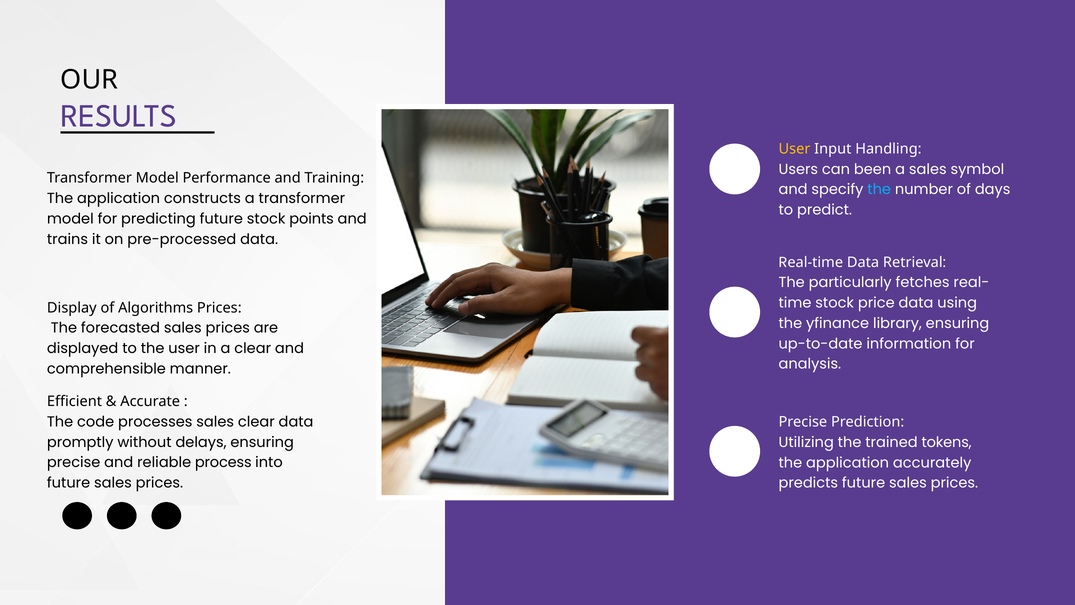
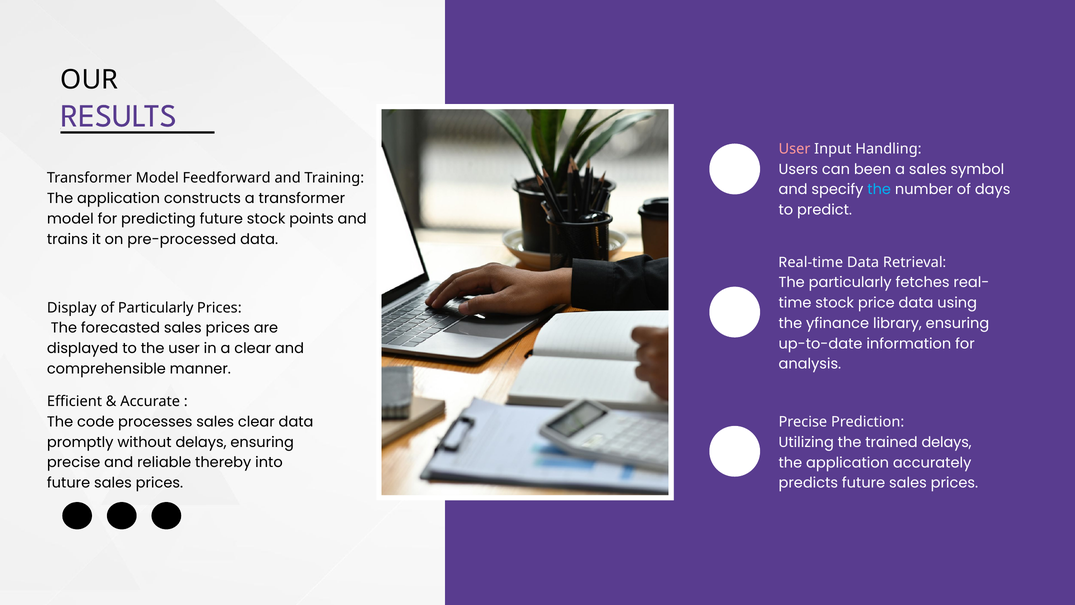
User at (794, 149) colour: yellow -> pink
Performance: Performance -> Feedforward
of Algorithms: Algorithms -> Particularly
trained tokens: tokens -> delays
process: process -> thereby
